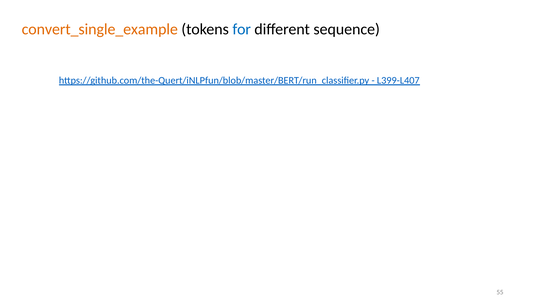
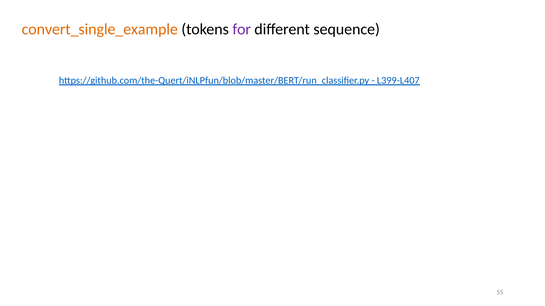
for colour: blue -> purple
